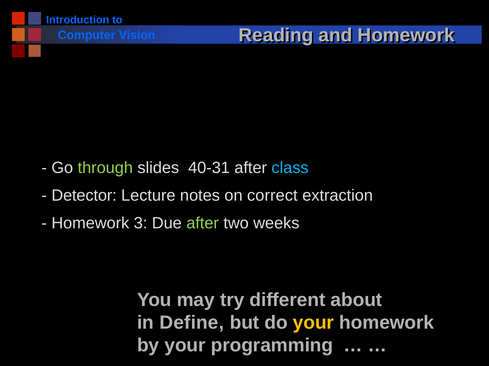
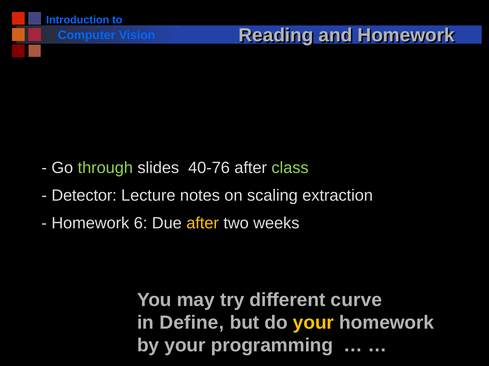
40-31: 40-31 -> 40-76
class colour: light blue -> light green
correct: correct -> scaling
3: 3 -> 6
after at (203, 224) colour: light green -> yellow
about: about -> curve
